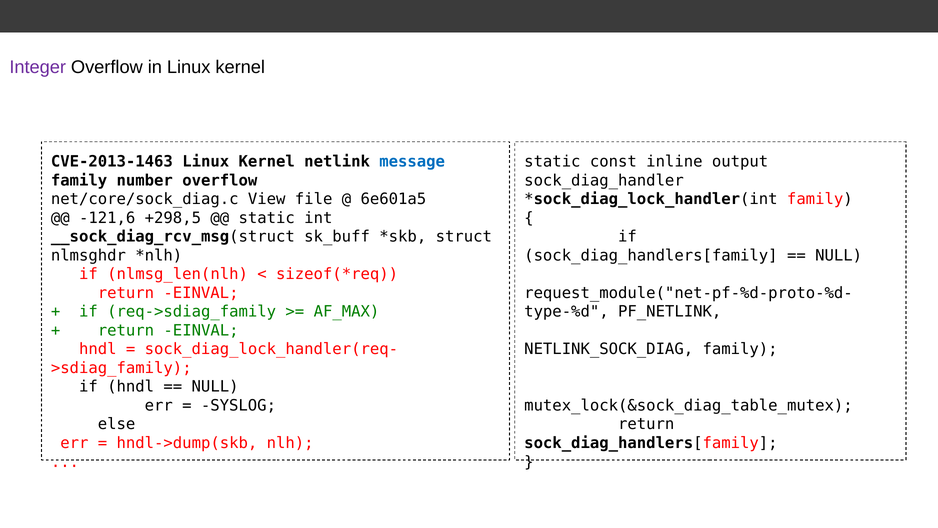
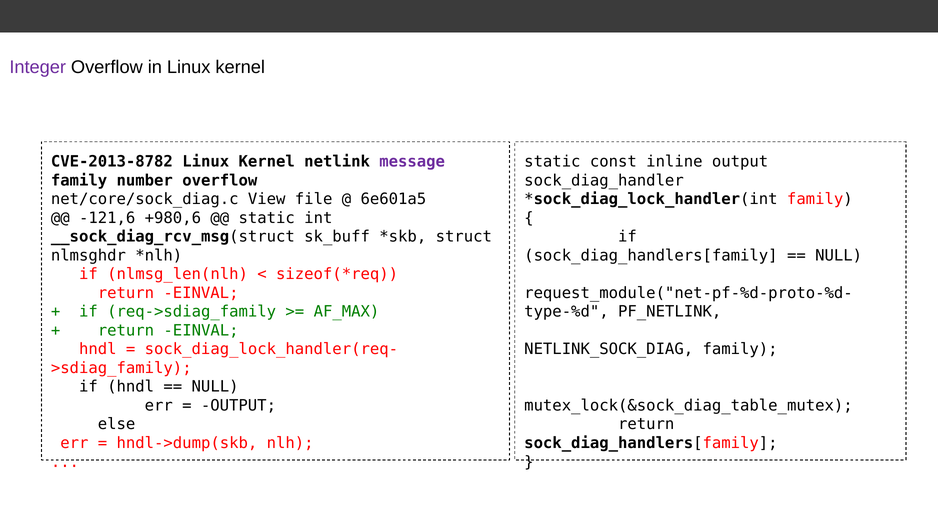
CVE-2013-1463: CVE-2013-1463 -> CVE-2013-8782
message colour: blue -> purple
+298,5: +298,5 -> +980,6
SYSLOG at (238, 405): SYSLOG -> OUTPUT
